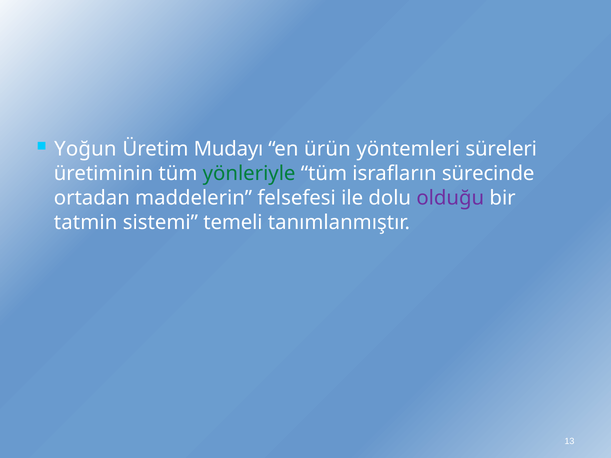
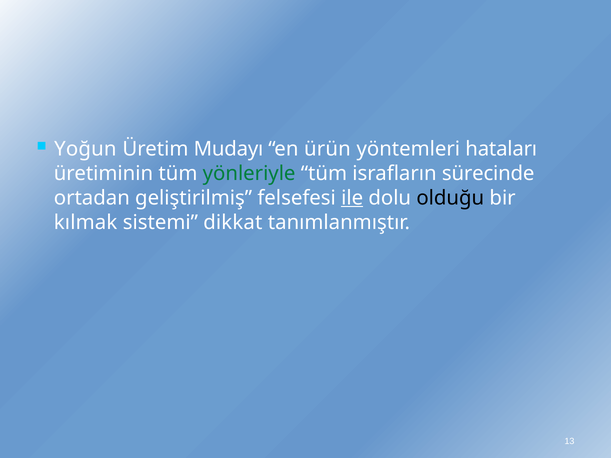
süreleri: süreleri -> hataları
maddelerin: maddelerin -> geliştirilmiş
ile underline: none -> present
olduğu colour: purple -> black
tatmin: tatmin -> kılmak
temeli: temeli -> dikkat
